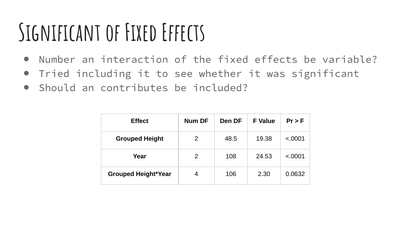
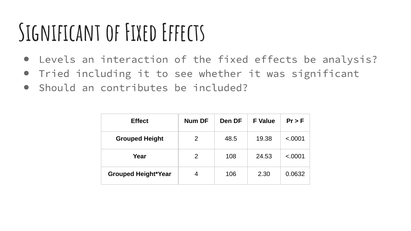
Number: Number -> Levels
variable: variable -> analysis
